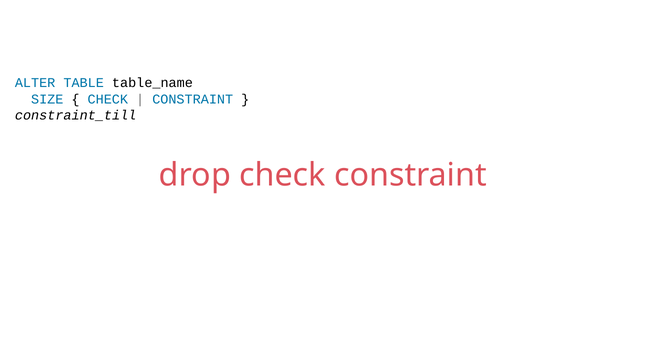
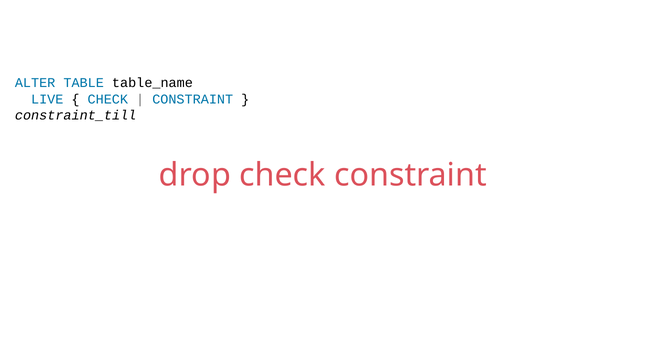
SIZE: SIZE -> LIVE
